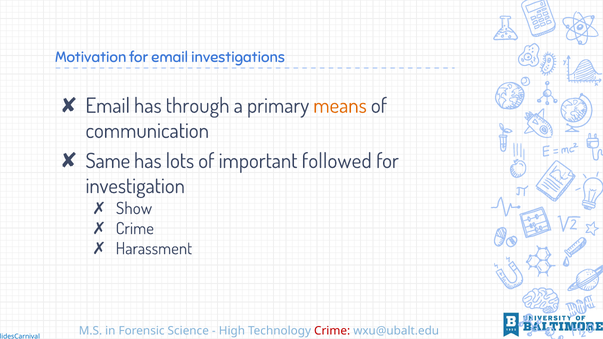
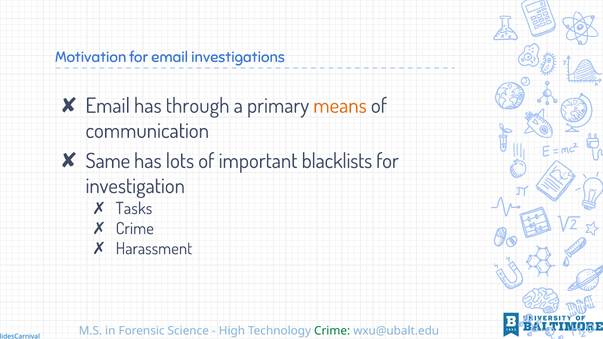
followed: followed -> blacklists
Show: Show -> Tasks
Crime at (332, 331) colour: red -> green
